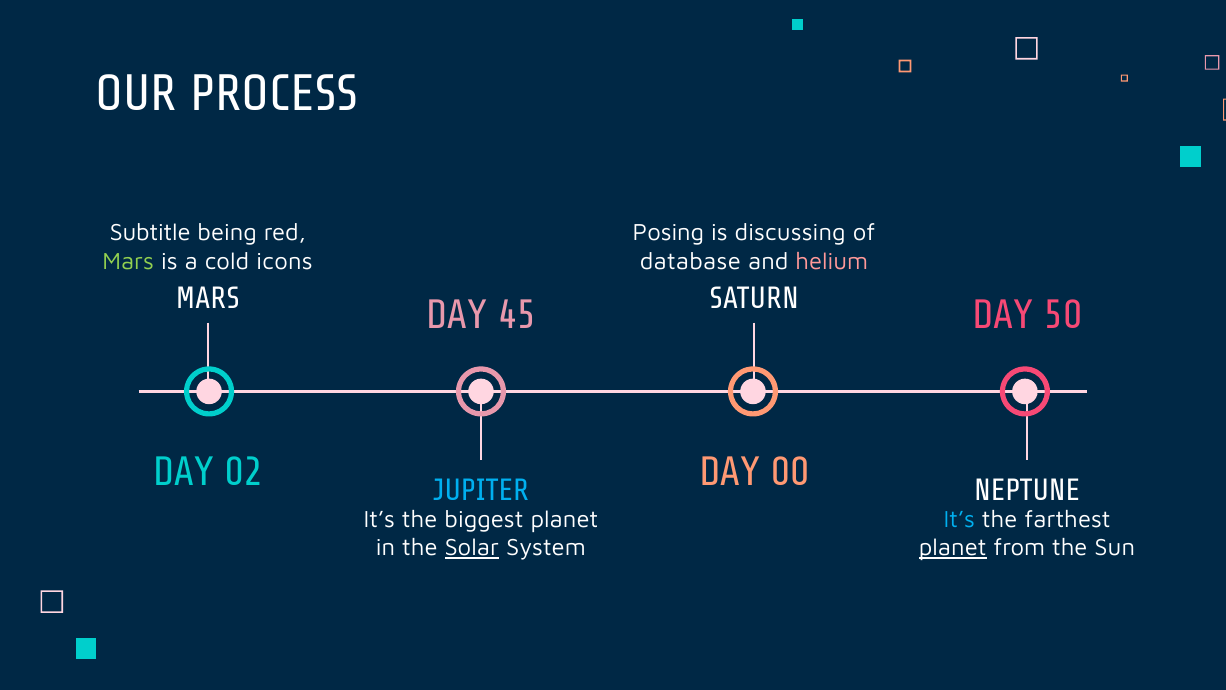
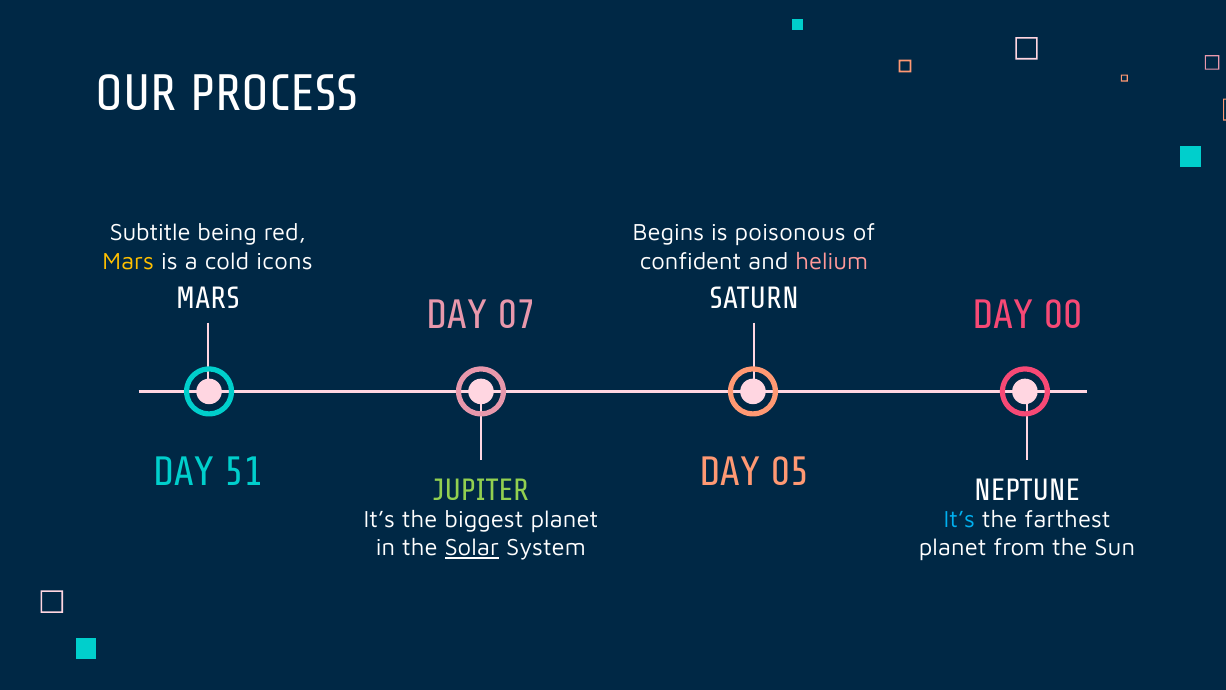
Posing: Posing -> Begins
discussing: discussing -> poisonous
Mars at (128, 261) colour: light green -> yellow
database: database -> confident
45: 45 -> 07
50: 50 -> 00
02: 02 -> 51
00: 00 -> 05
JUPITER colour: light blue -> light green
planet at (953, 548) underline: present -> none
